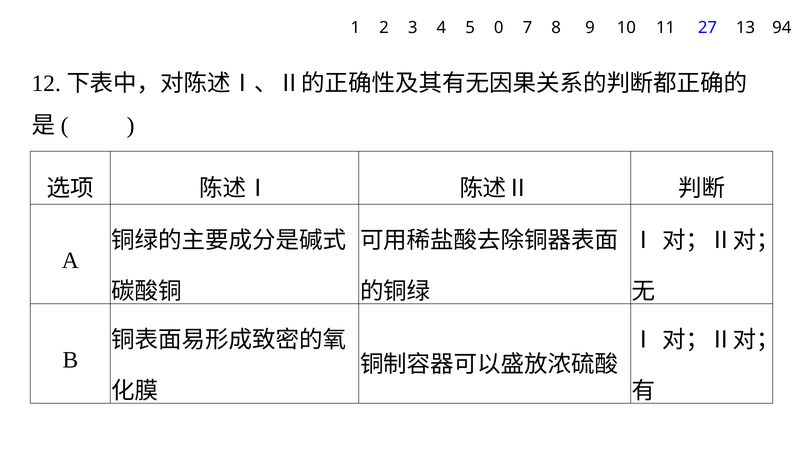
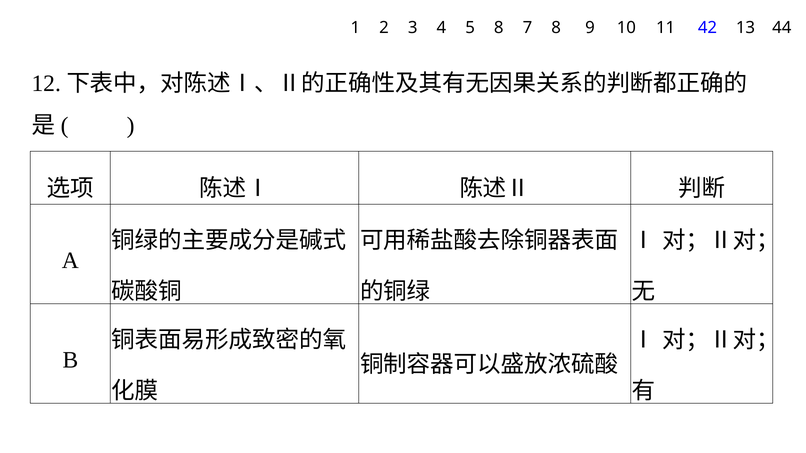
5 0: 0 -> 8
27: 27 -> 42
94: 94 -> 44
